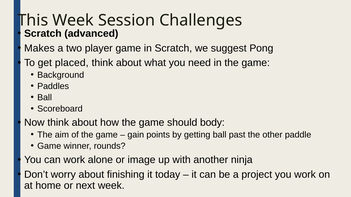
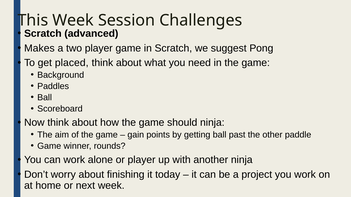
should body: body -> ninja
or image: image -> player
